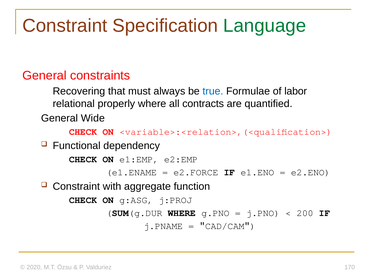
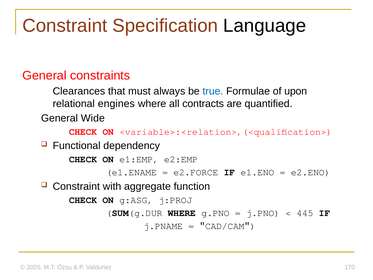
Language colour: green -> black
Recovering: Recovering -> Clearances
labor: labor -> upon
properly: properly -> engines
200: 200 -> 445
